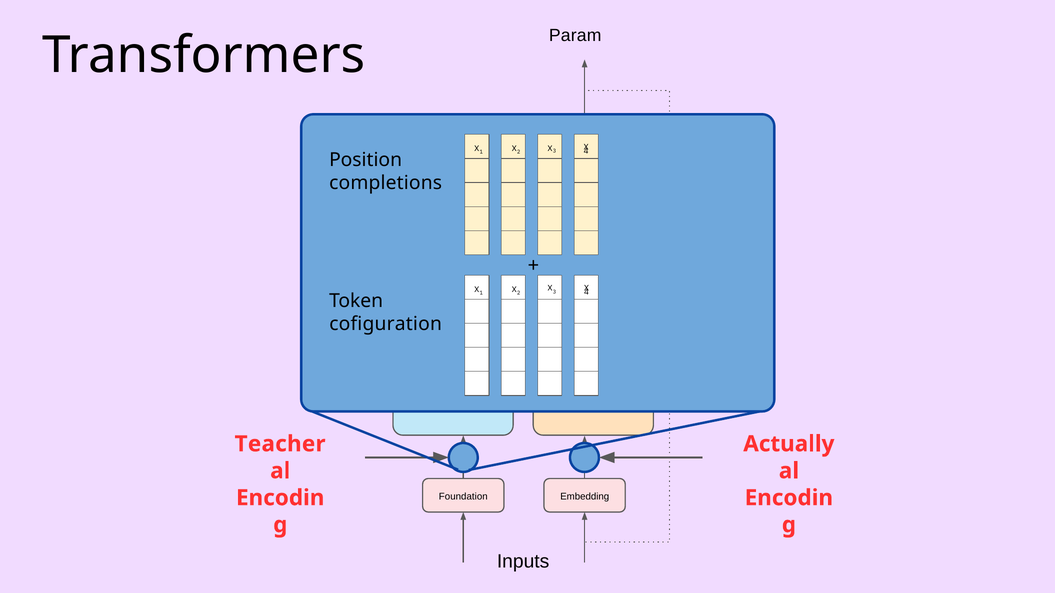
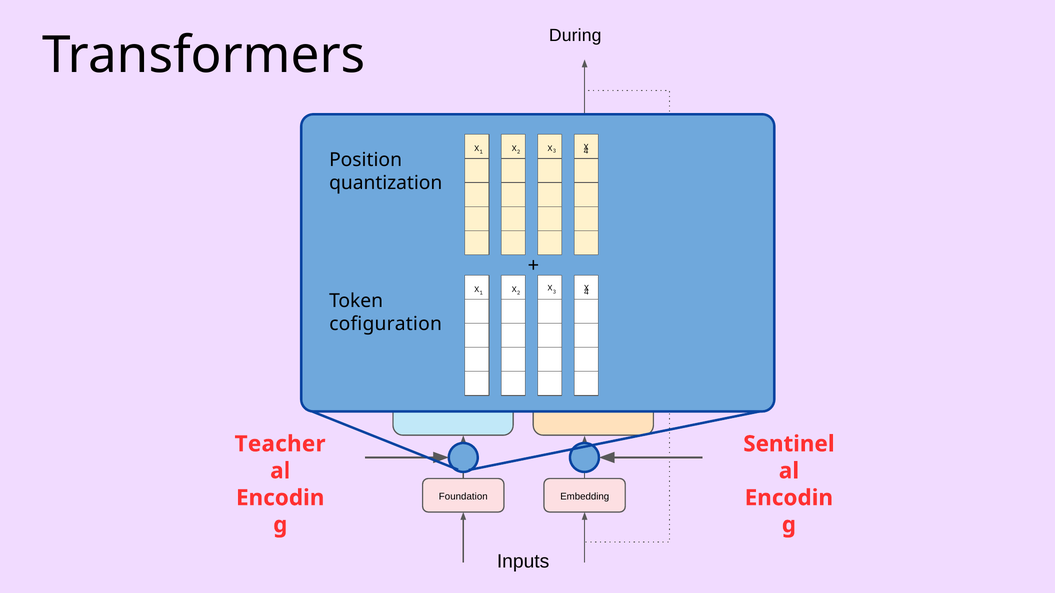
Param: Param -> During
completions: completions -> quantization
Actually: Actually -> Sentinel
